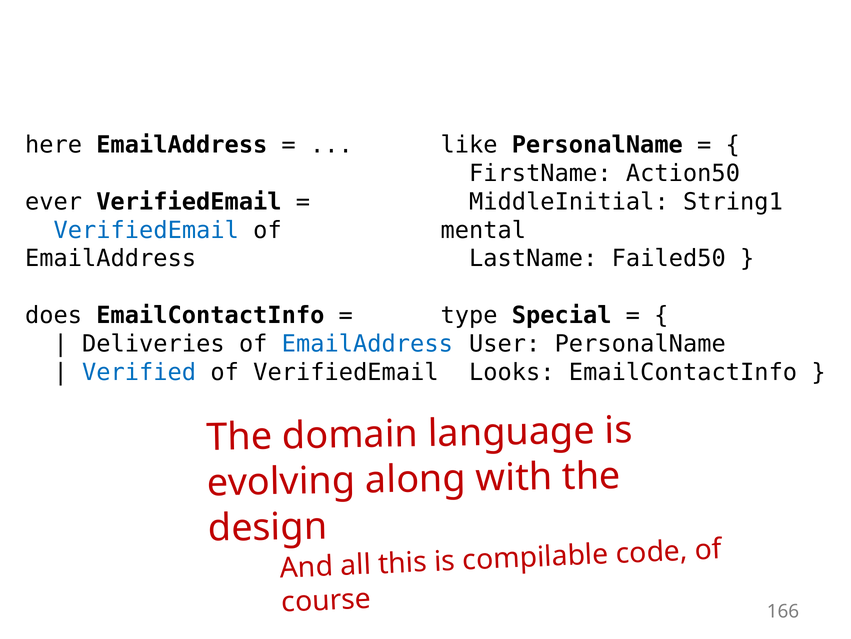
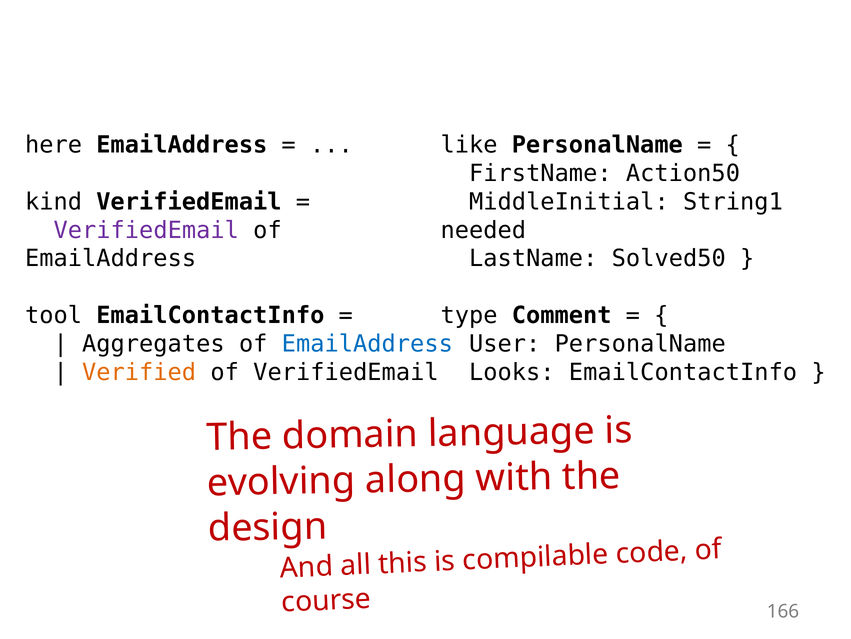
ever: ever -> kind
VerifiedEmail at (146, 230) colour: blue -> purple
mental: mental -> needed
Failed50: Failed50 -> Solved50
does: does -> tool
Special: Special -> Comment
Deliveries: Deliveries -> Aggregates
Verified colour: blue -> orange
